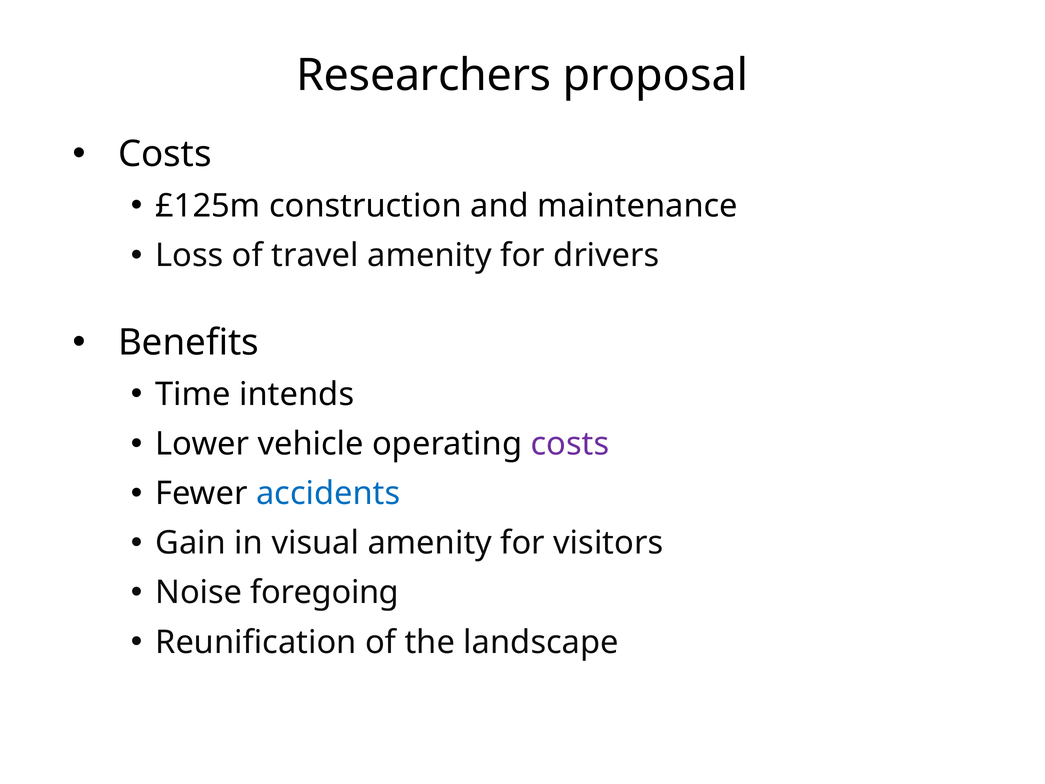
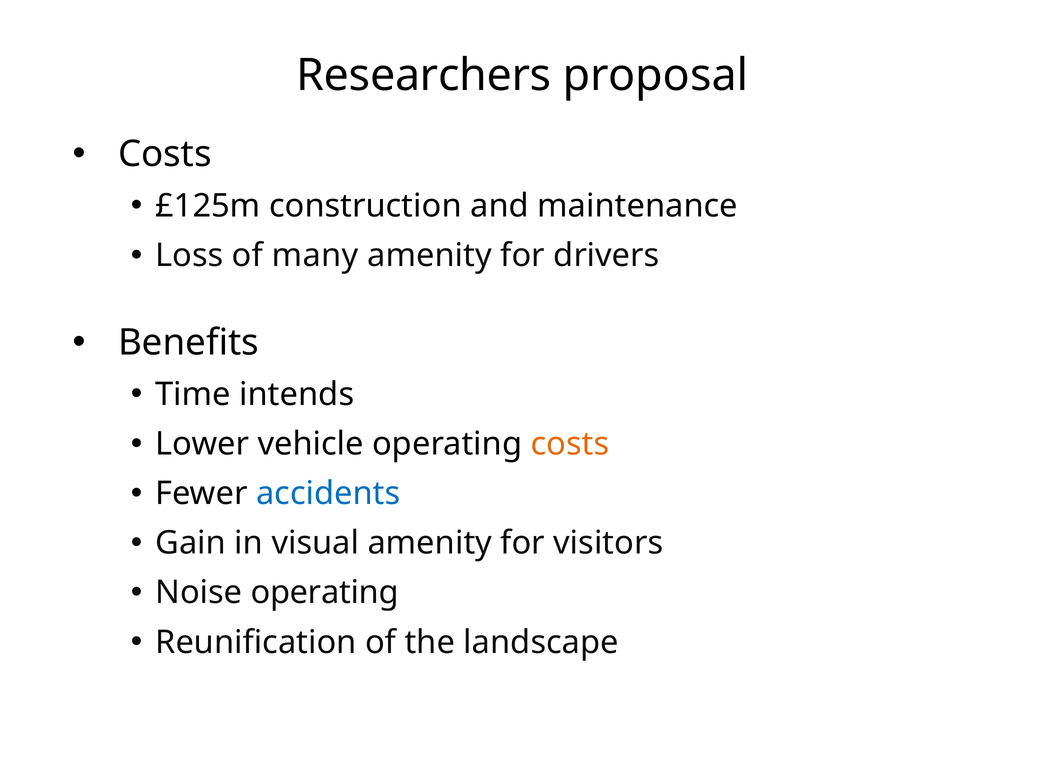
travel: travel -> many
costs at (570, 444) colour: purple -> orange
Noise foregoing: foregoing -> operating
